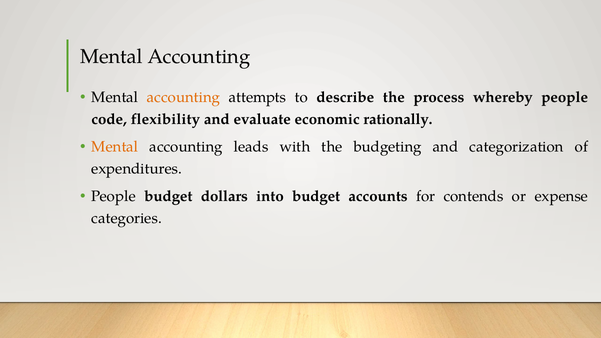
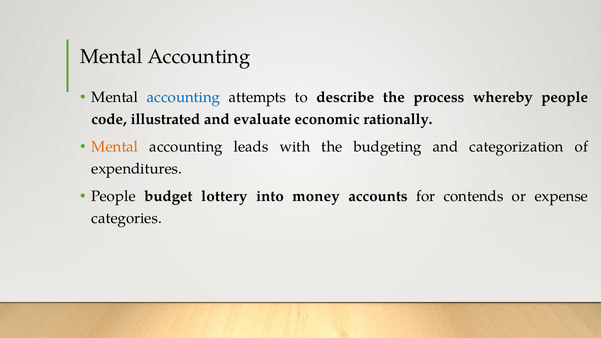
accounting at (184, 97) colour: orange -> blue
flexibility: flexibility -> illustrated
dollars: dollars -> lottery
into budget: budget -> money
